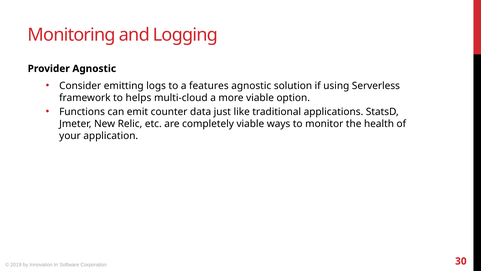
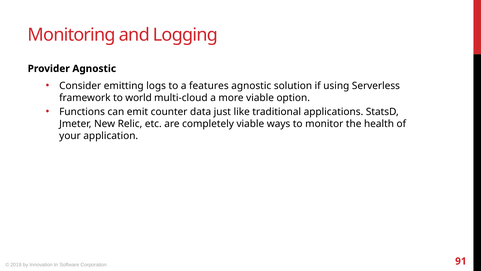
helps: helps -> world
30: 30 -> 91
